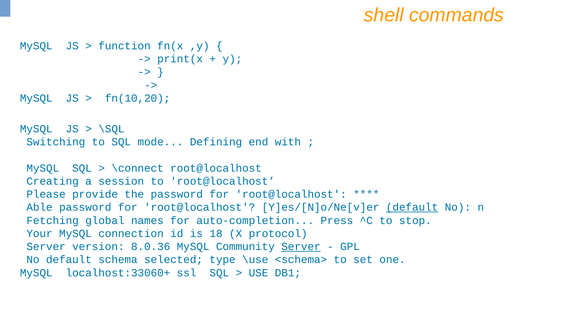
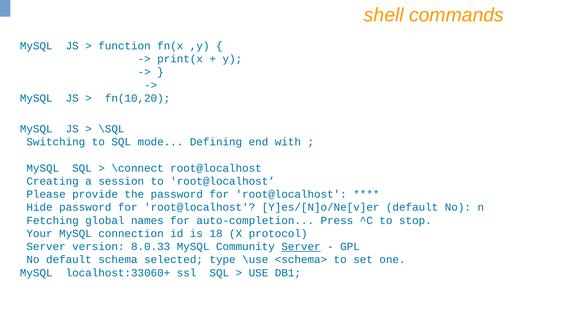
Able: Able -> Hide
default at (412, 207) underline: present -> none
8.0.36: 8.0.36 -> 8.0.33
